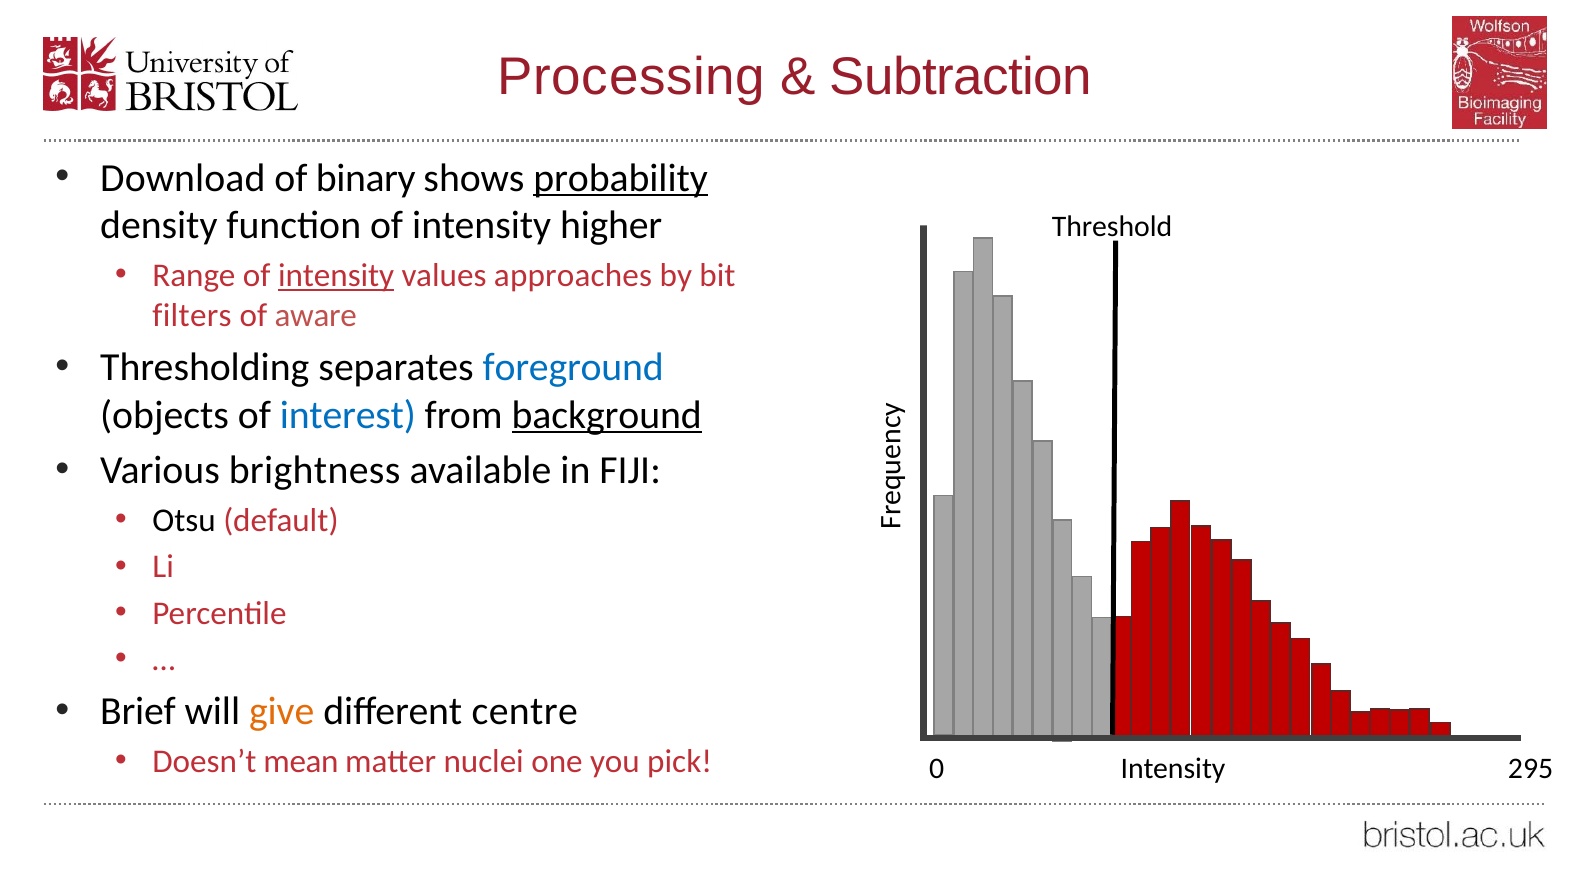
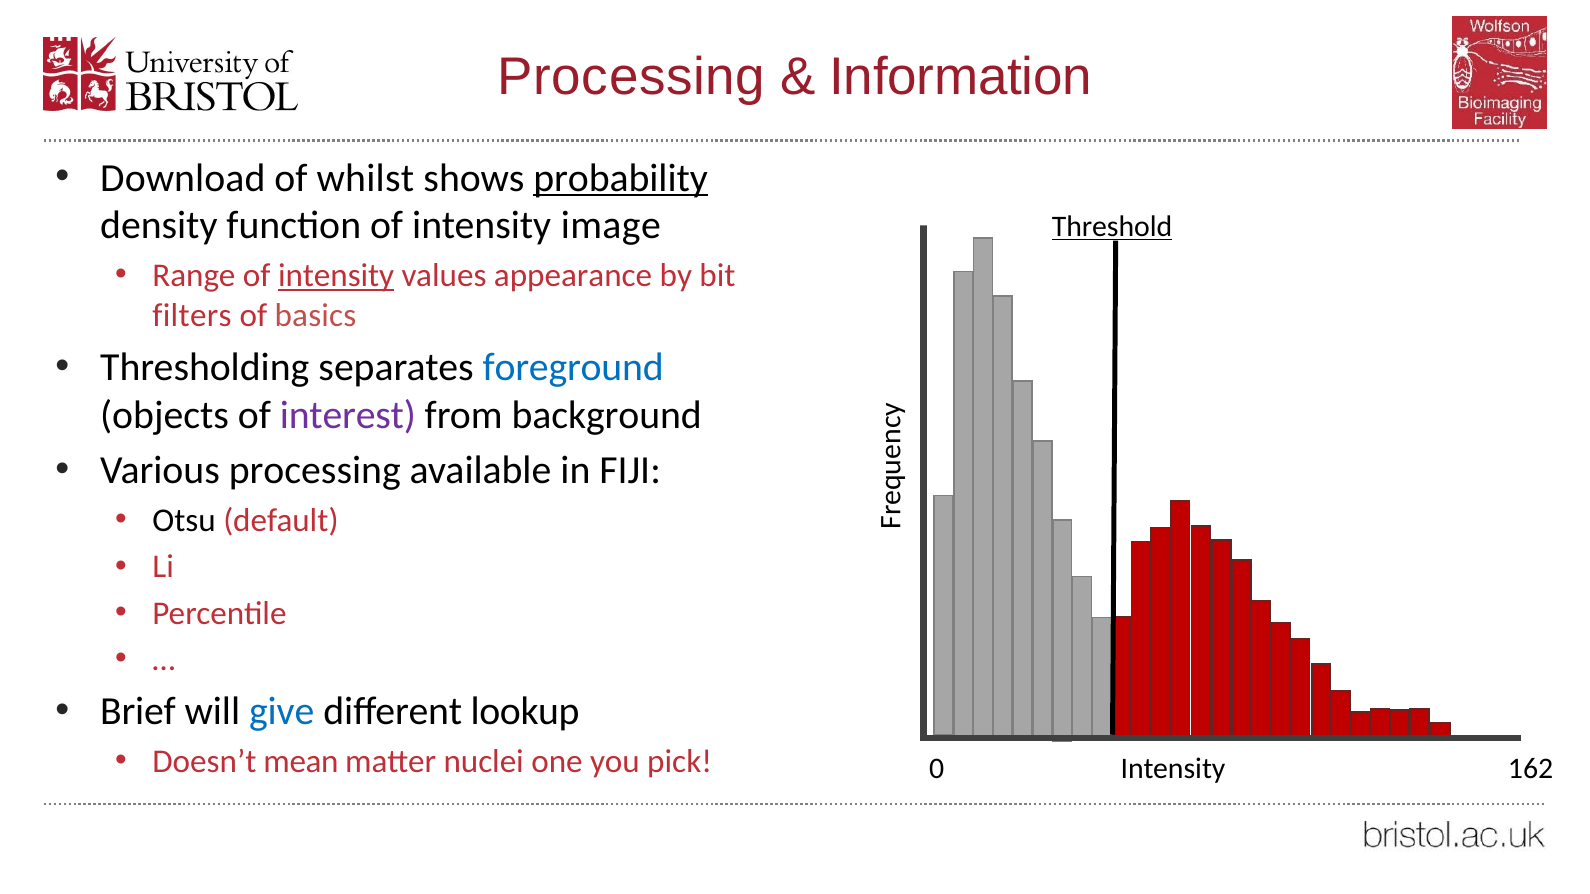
Subtraction: Subtraction -> Information
binary: binary -> whilst
higher: higher -> image
Threshold underline: none -> present
approaches: approaches -> appearance
aware: aware -> basics
interest colour: blue -> purple
background underline: present -> none
Various brightness: brightness -> processing
give colour: orange -> blue
centre: centre -> lookup
295: 295 -> 162
